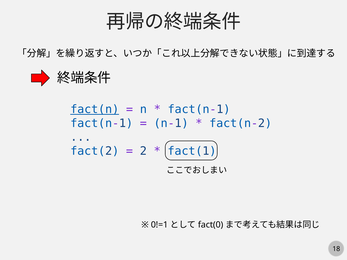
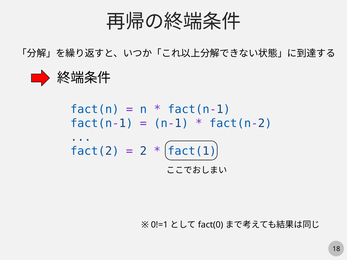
fact(n underline: present -> none
